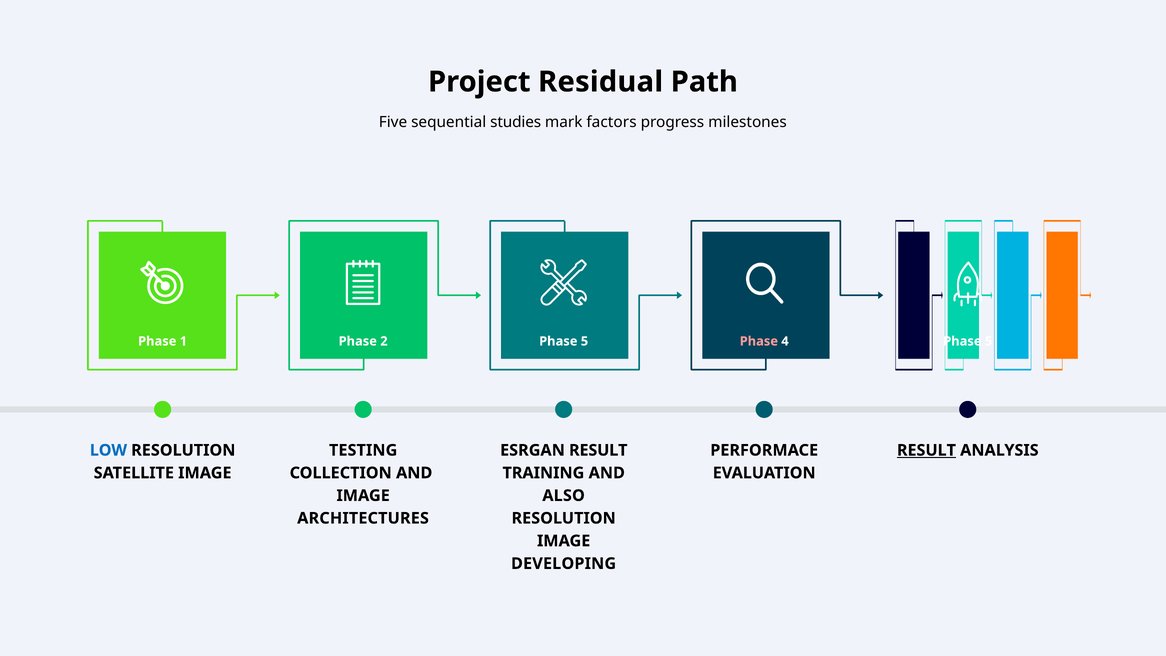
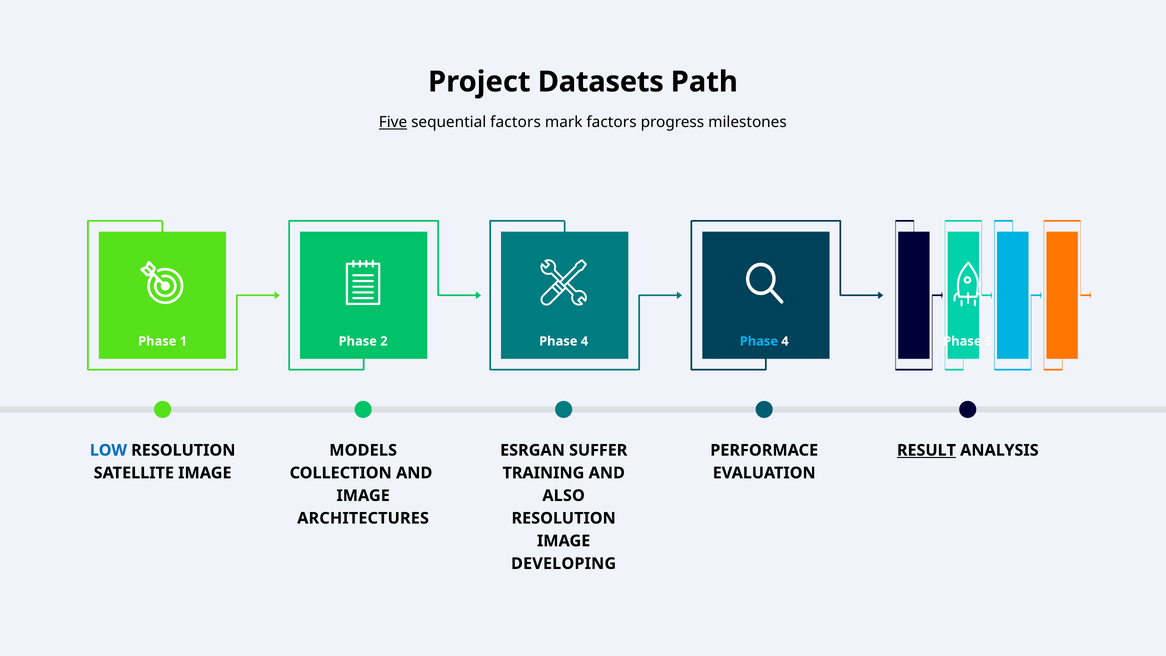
Residual: Residual -> Datasets
Five underline: none -> present
sequential studies: studies -> factors
5 at (584, 341): 5 -> 4
Phase at (759, 341) colour: pink -> light blue
TESTING: TESTING -> MODELS
ESRGAN RESULT: RESULT -> SUFFER
